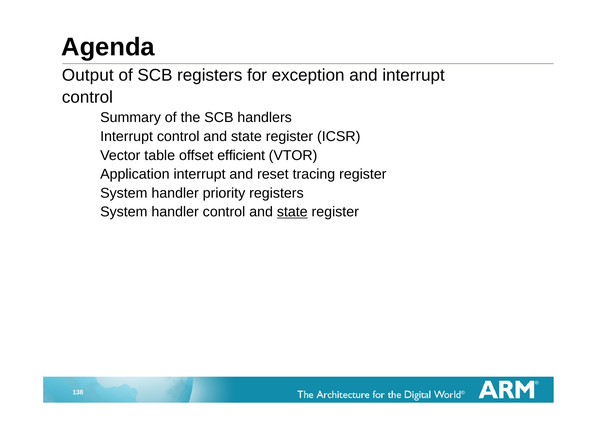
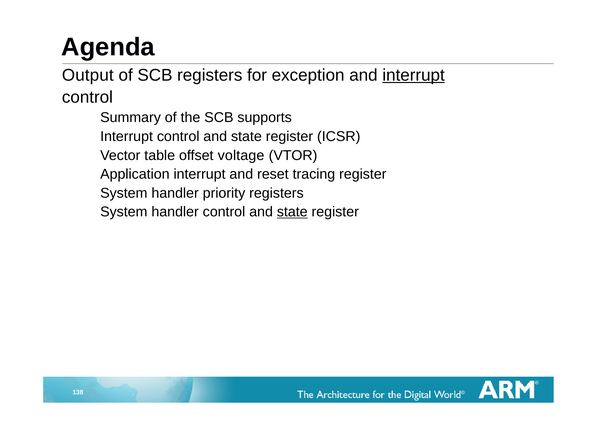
interrupt at (414, 75) underline: none -> present
handlers: handlers -> supports
efficient: efficient -> voltage
